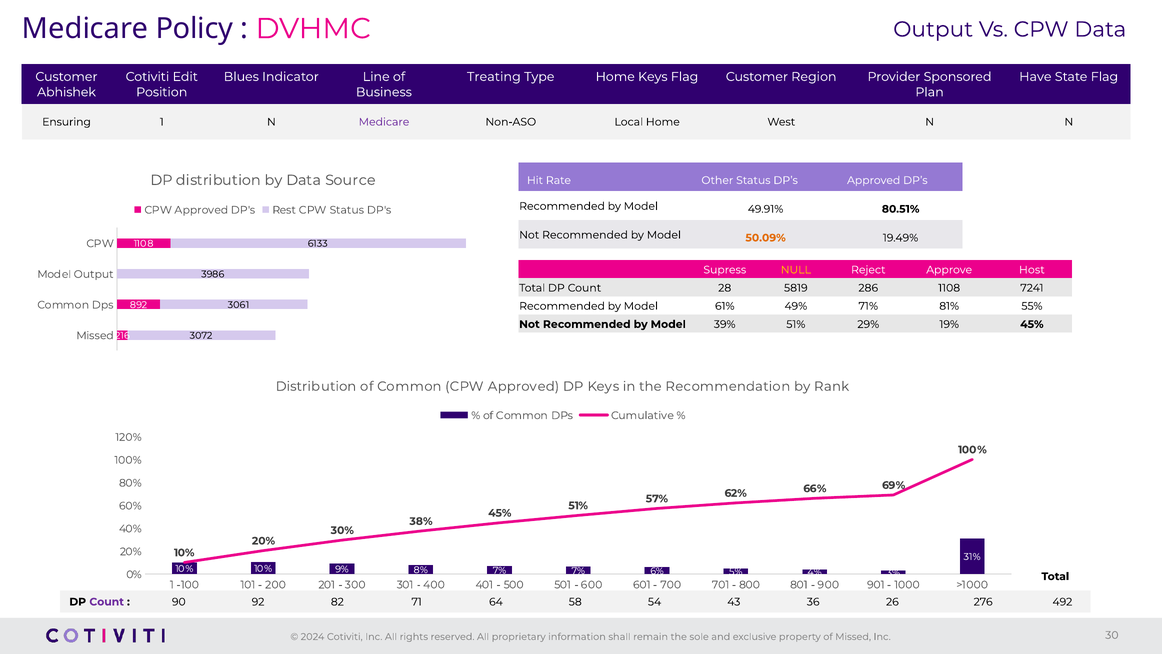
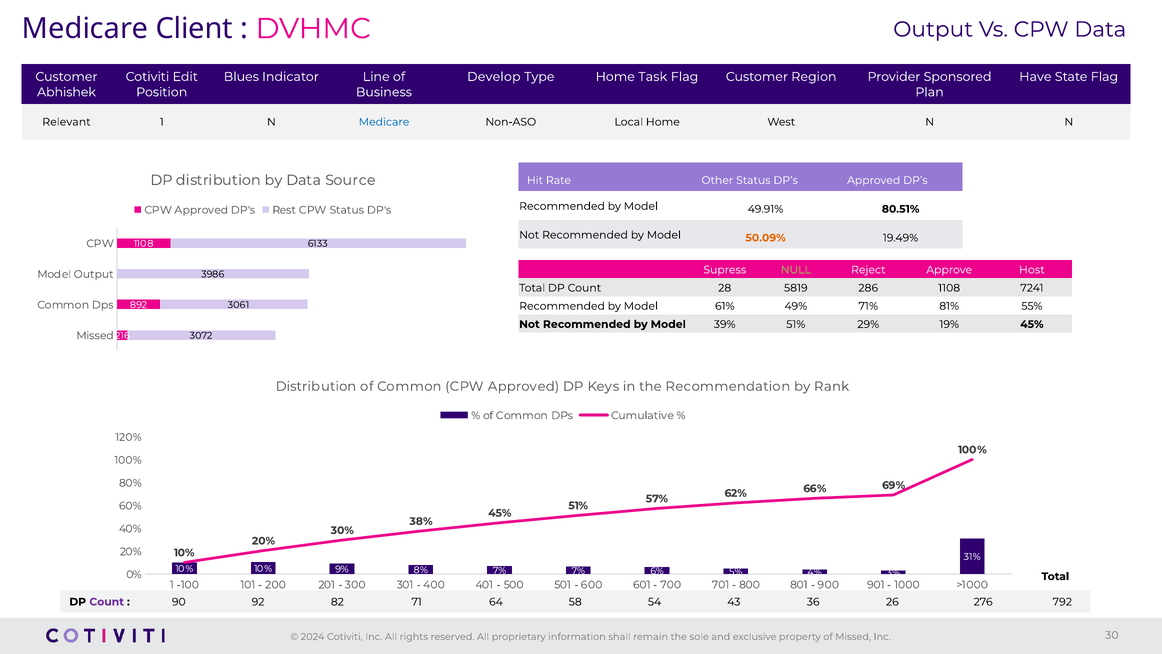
Policy: Policy -> Client
Treating: Treating -> Develop
Home Keys: Keys -> Task
Ensuring: Ensuring -> Relevant
Medicare at (384, 122) colour: purple -> blue
NULL colour: yellow -> light green
492: 492 -> 792
